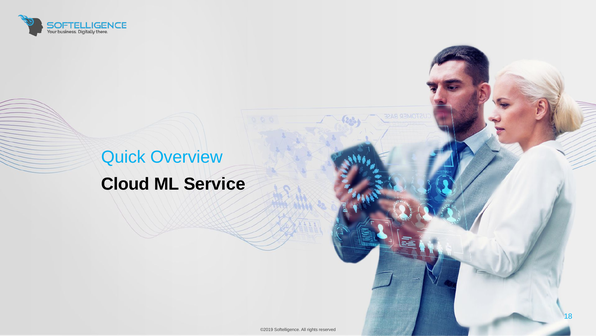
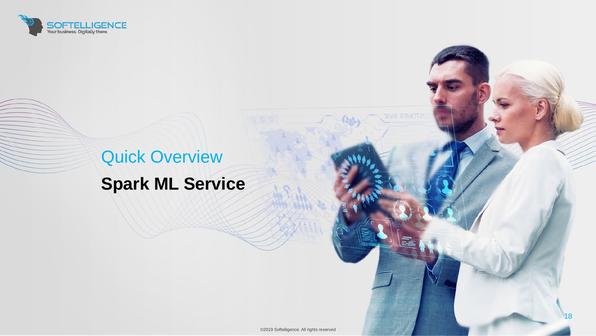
Cloud: Cloud -> Spark
